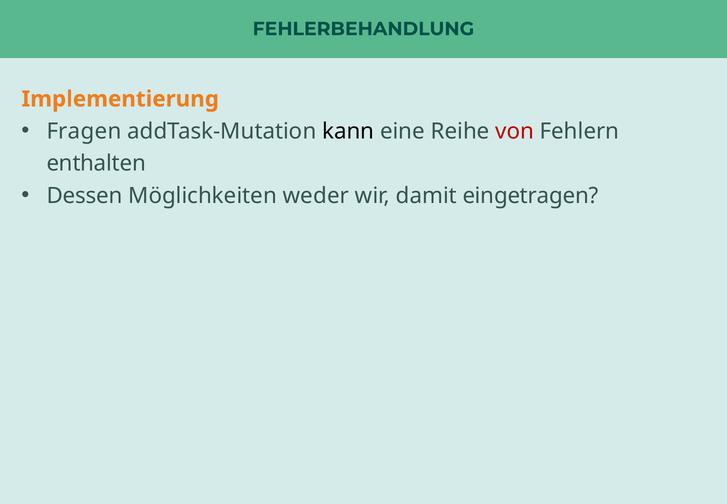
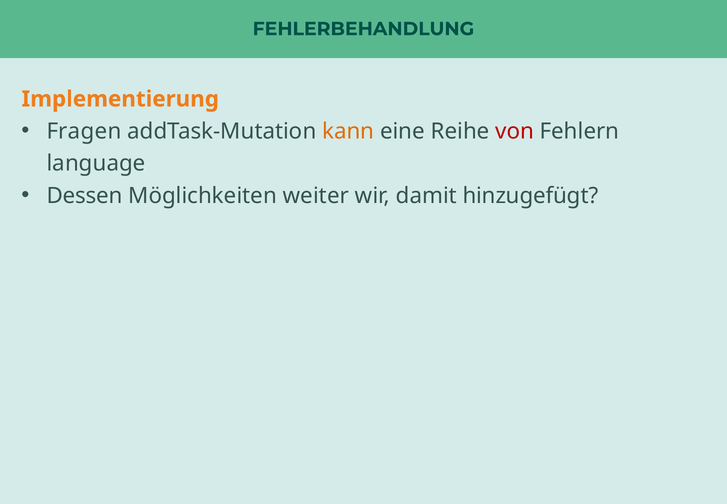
kann colour: black -> orange
enthalten: enthalten -> language
weder: weder -> weiter
eingetragen: eingetragen -> hinzugefügt
